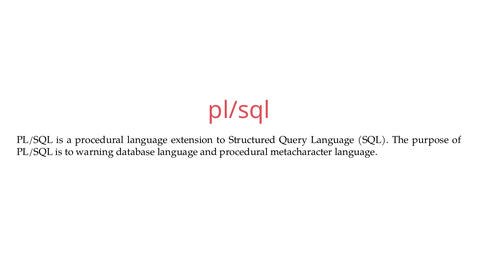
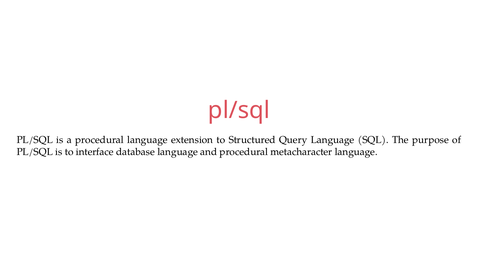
warning: warning -> interface
